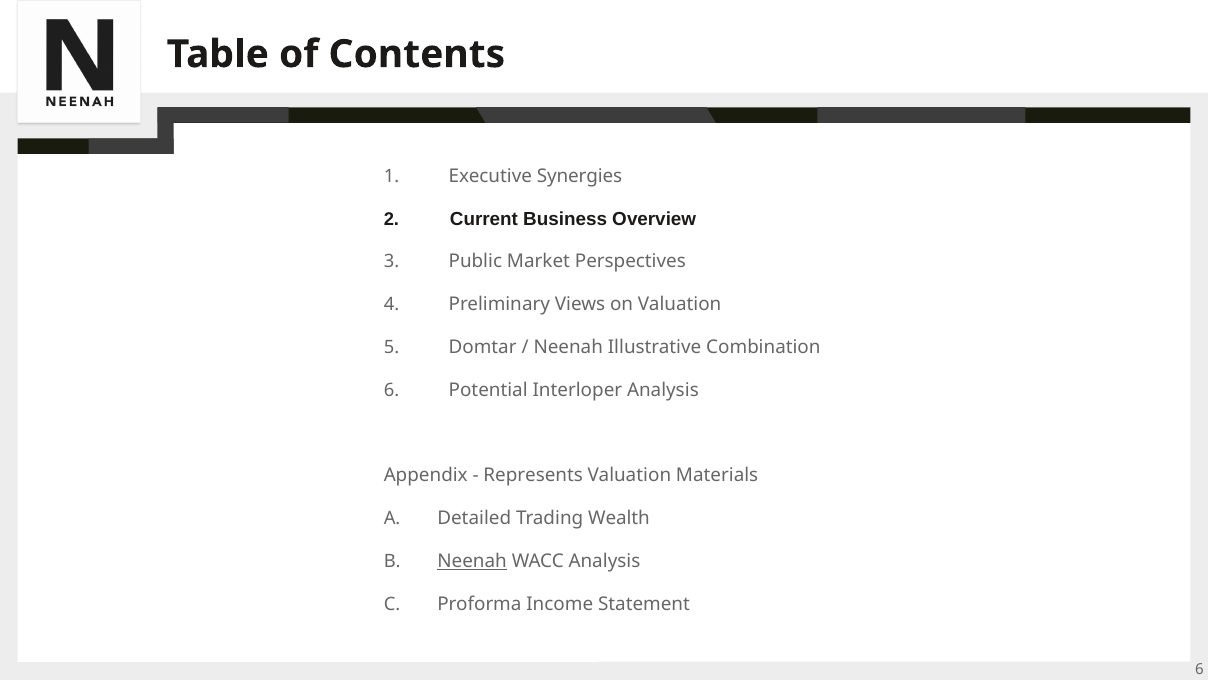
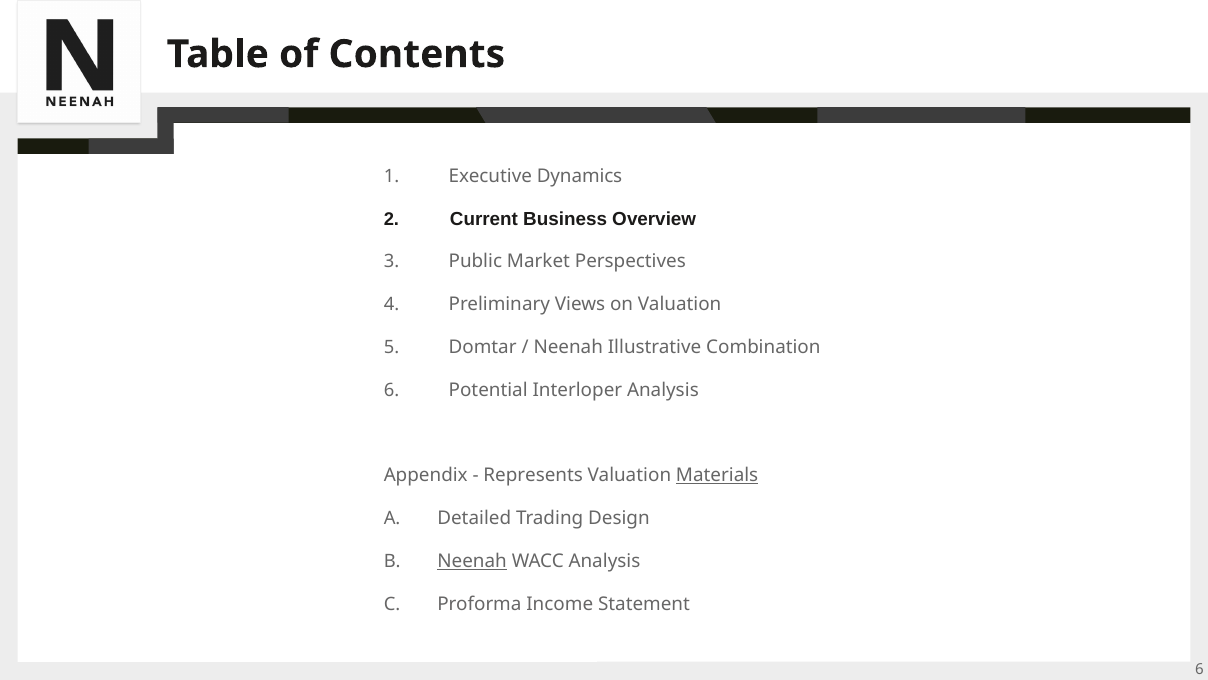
Synergies: Synergies -> Dynamics
Materials underline: none -> present
Wealth: Wealth -> Design
